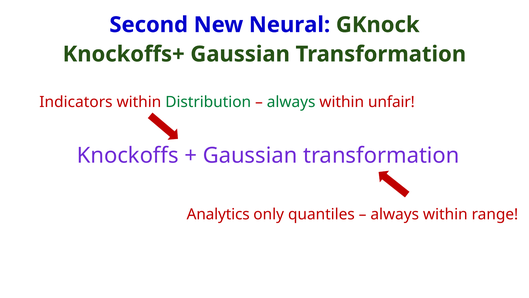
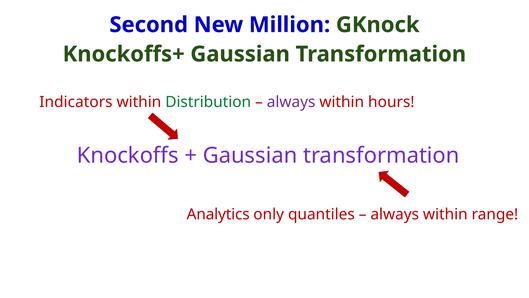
Neural: Neural -> Million
always at (291, 102) colour: green -> purple
unfair: unfair -> hours
